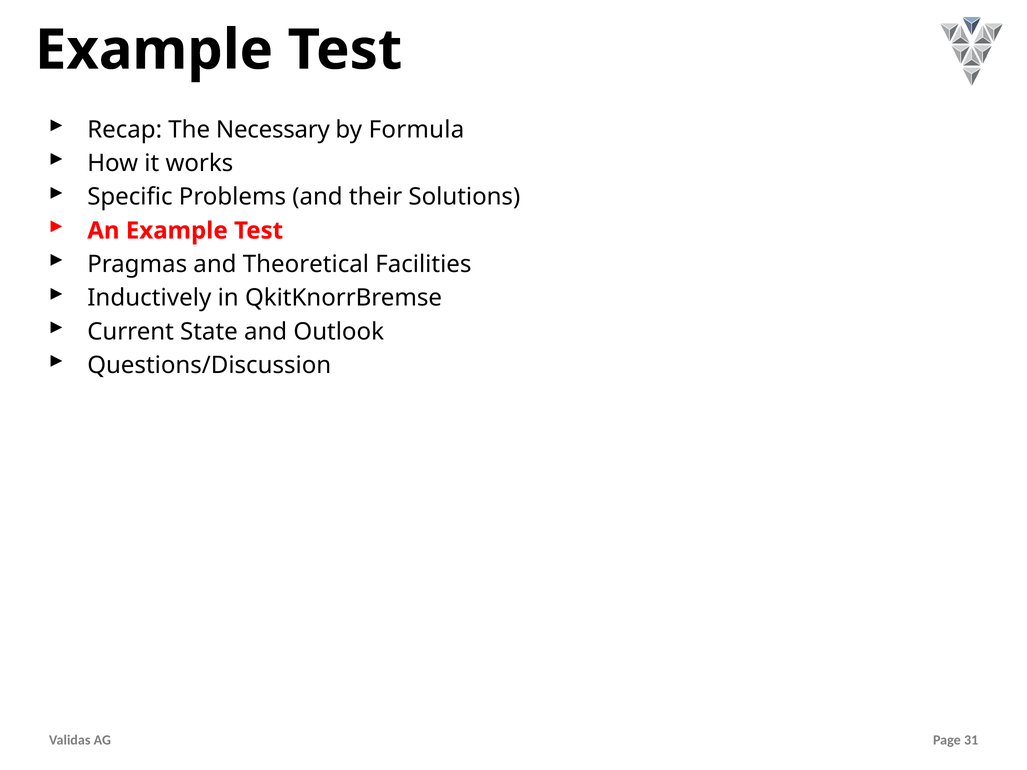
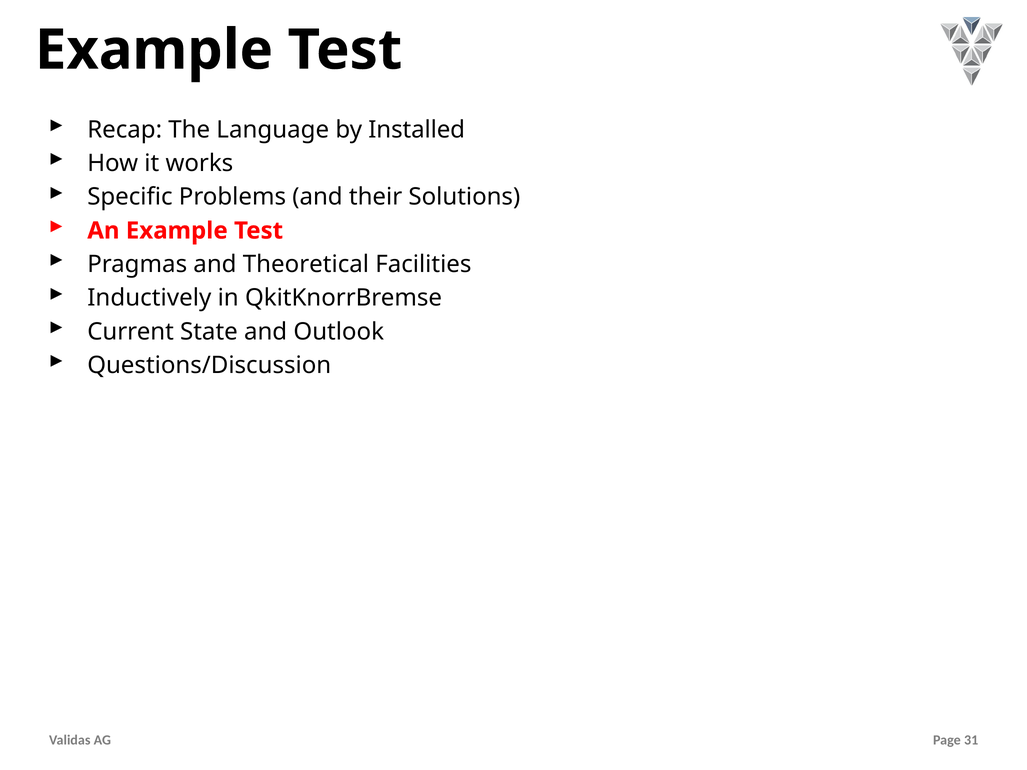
Necessary: Necessary -> Language
Formula: Formula -> Installed
